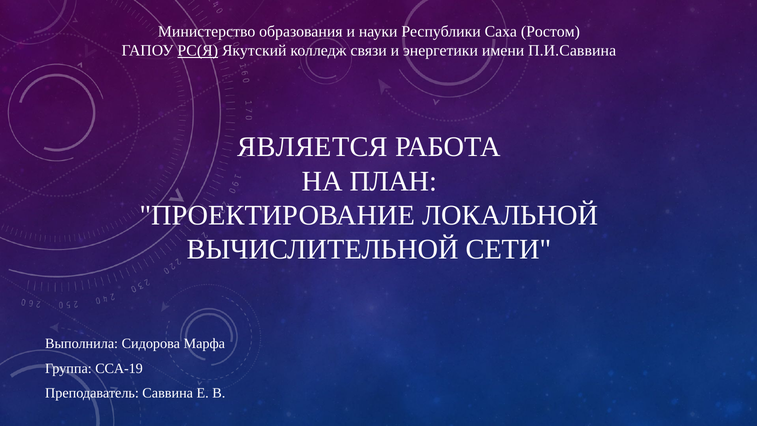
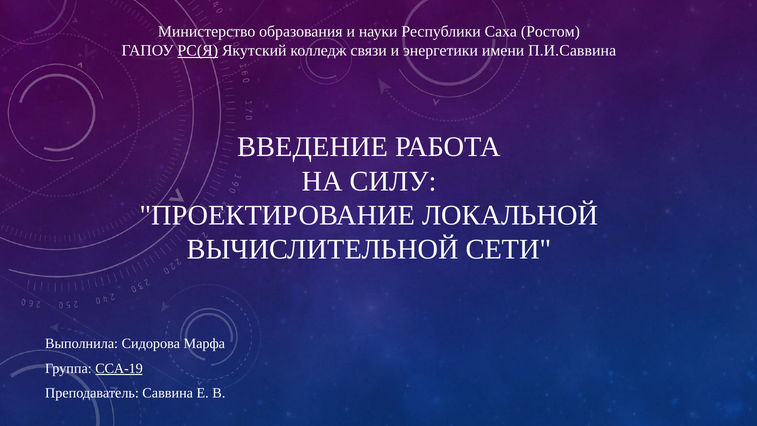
ЯВЛЯЕТСЯ: ЯВЛЯЕТСЯ -> ВВЕДЕНИЕ
ПЛАН: ПЛАН -> СИЛУ
ССА-19 underline: none -> present
